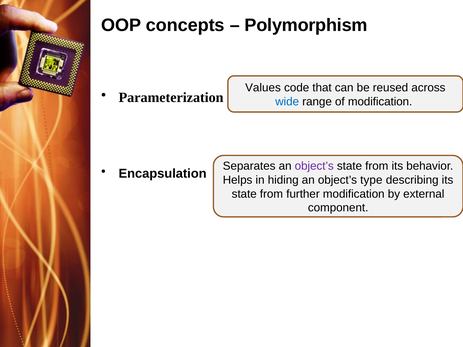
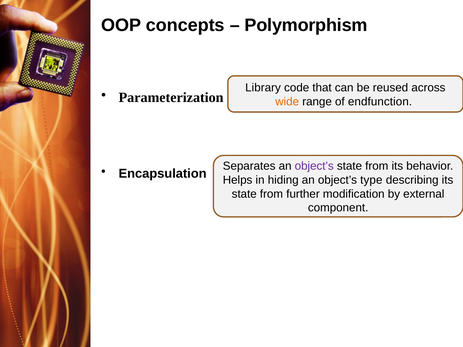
Values: Values -> Library
wide colour: blue -> orange
of modification: modification -> endfunction
